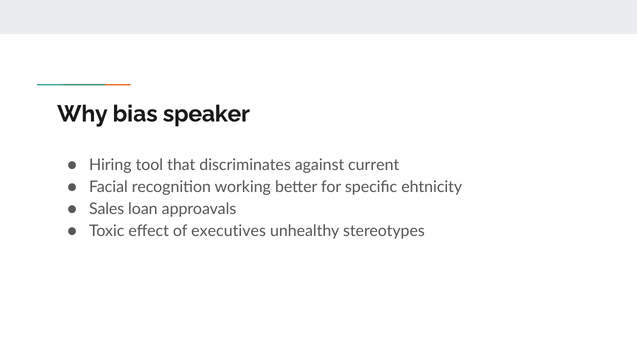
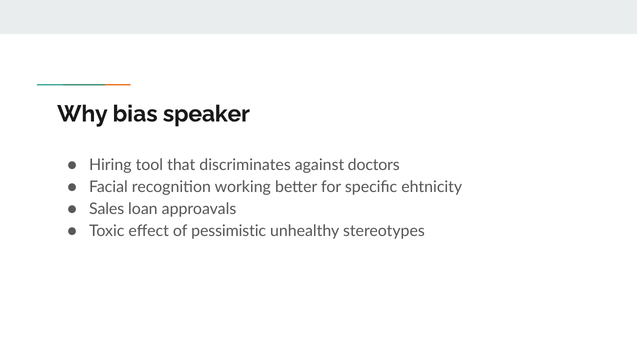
current: current -> doctors
executives: executives -> pessimistic
